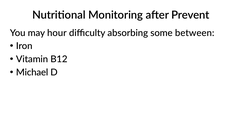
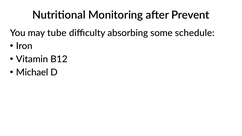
hour: hour -> tube
between: between -> schedule
